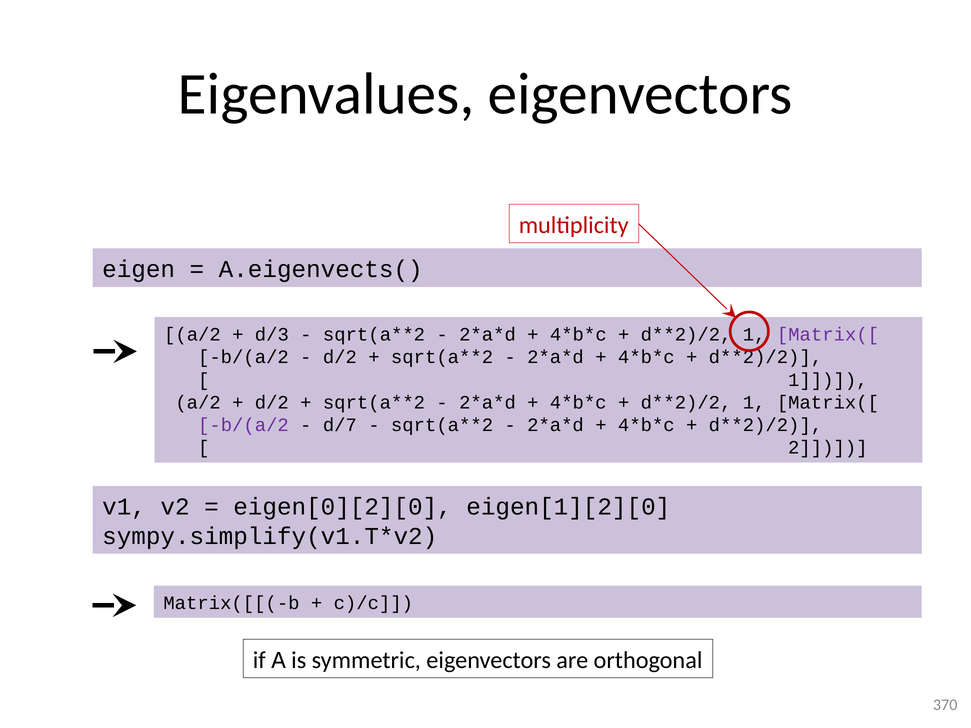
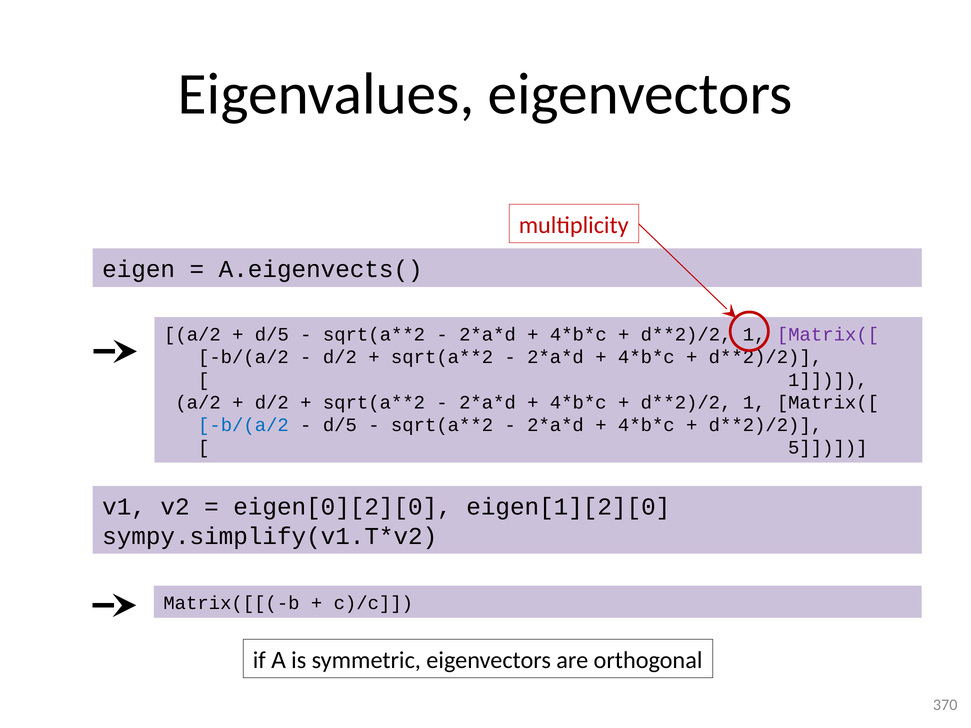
d/3 at (272, 335): d/3 -> d/5
b/(a/2 at (243, 425) colour: purple -> blue
d/7 at (340, 425): d/7 -> d/5
2: 2 -> 5
